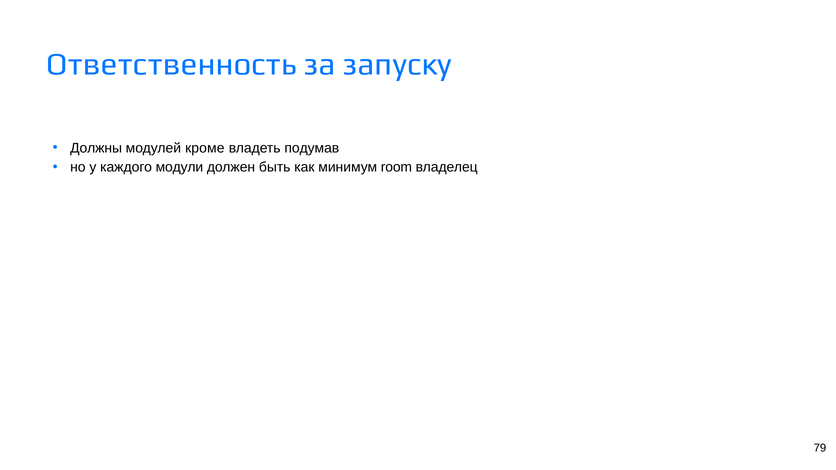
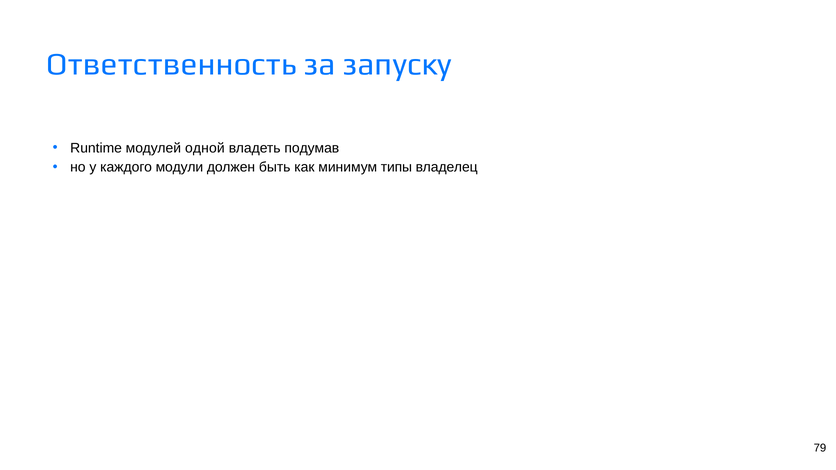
Должны: Должны -> Runtime
кроме: кроме -> одной
room: room -> типы
